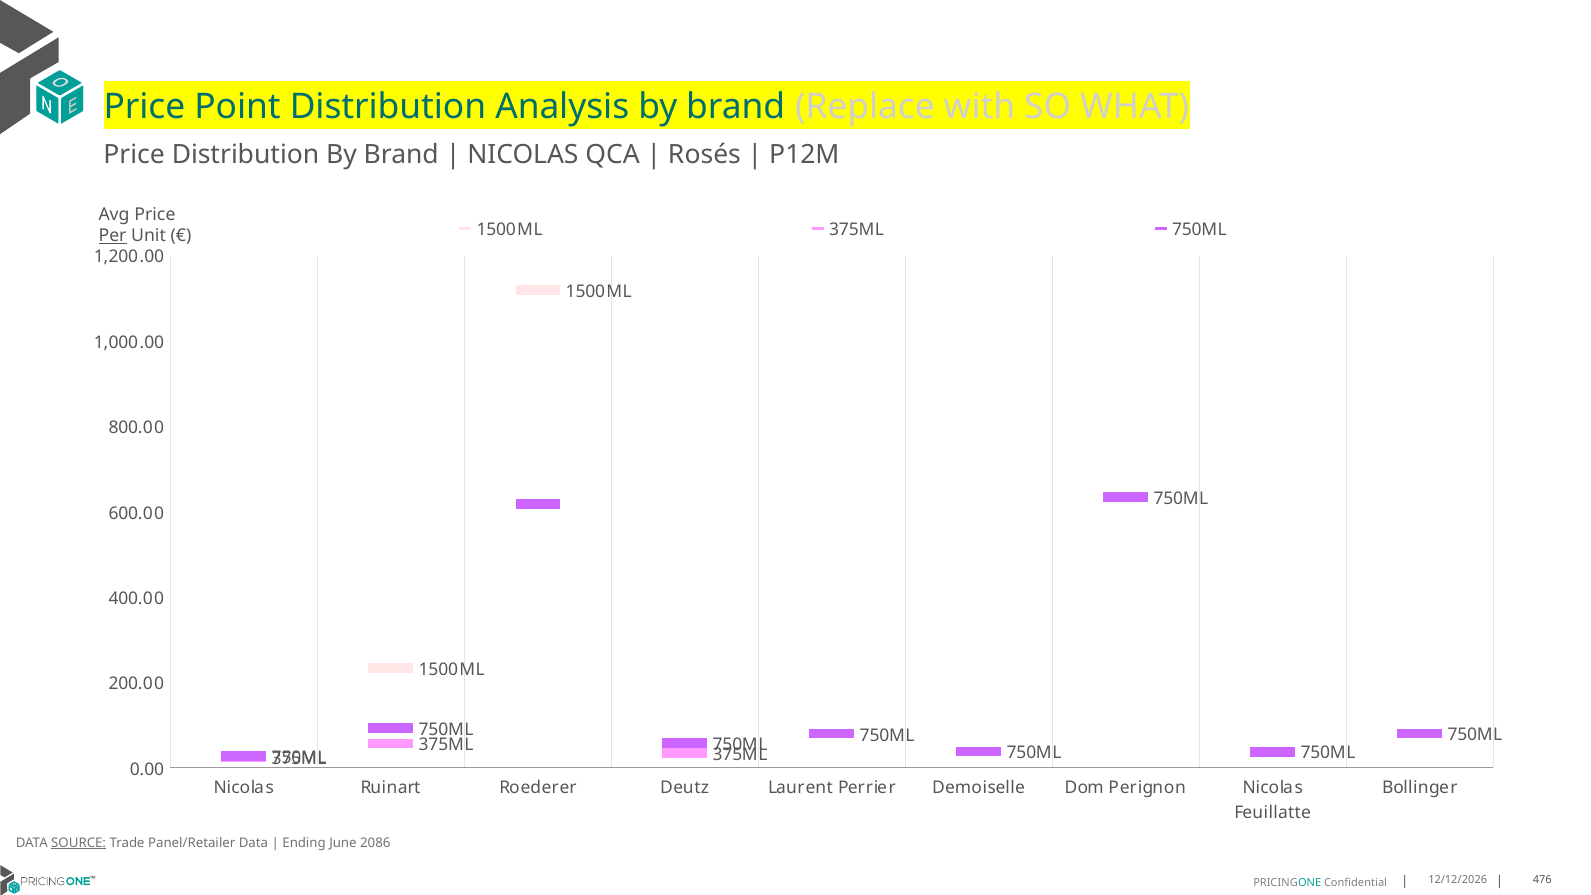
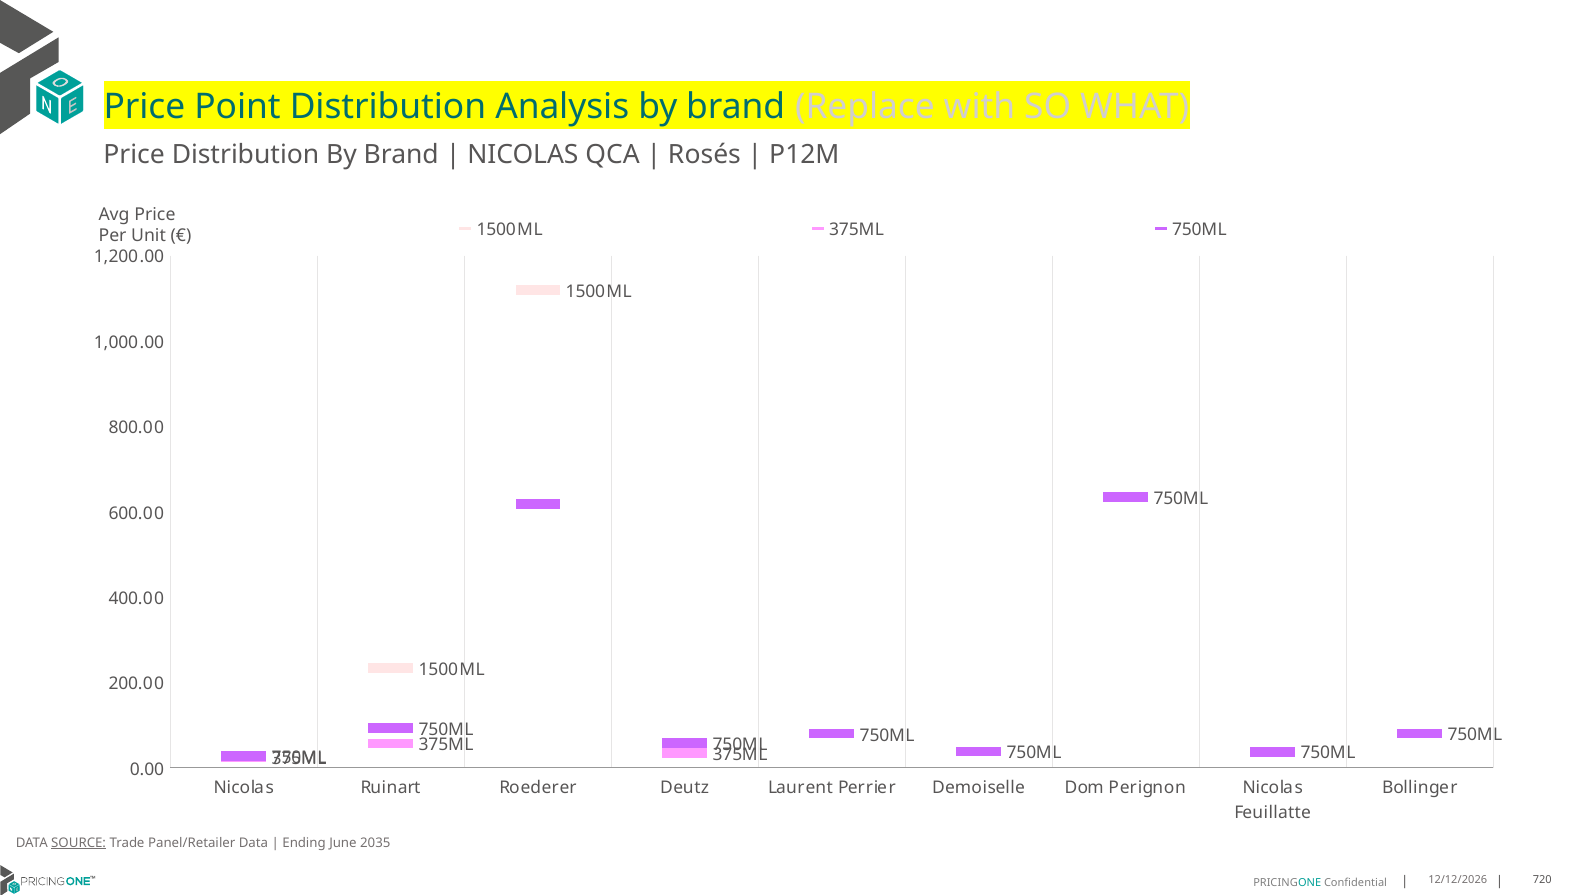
Per underline: present -> none
2086: 2086 -> 2035
476: 476 -> 720
